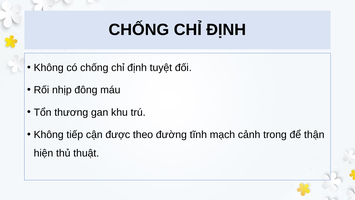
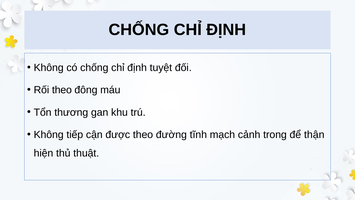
Rối nhịp: nhịp -> theo
